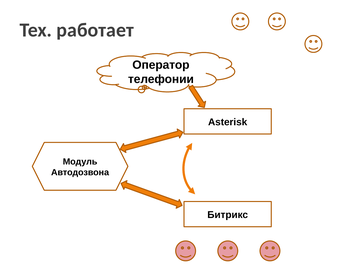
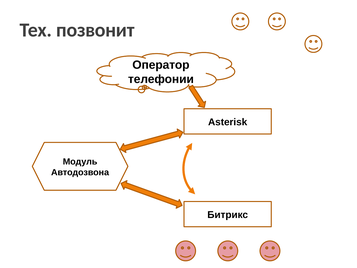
работает: работает -> позвонит
